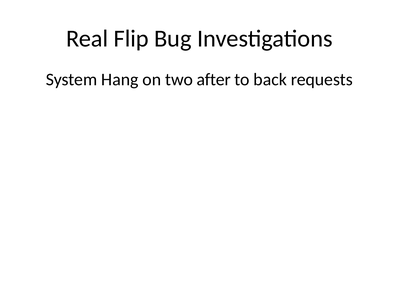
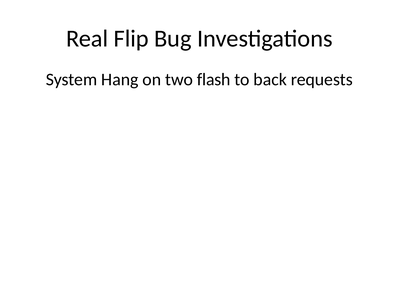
after: after -> flash
